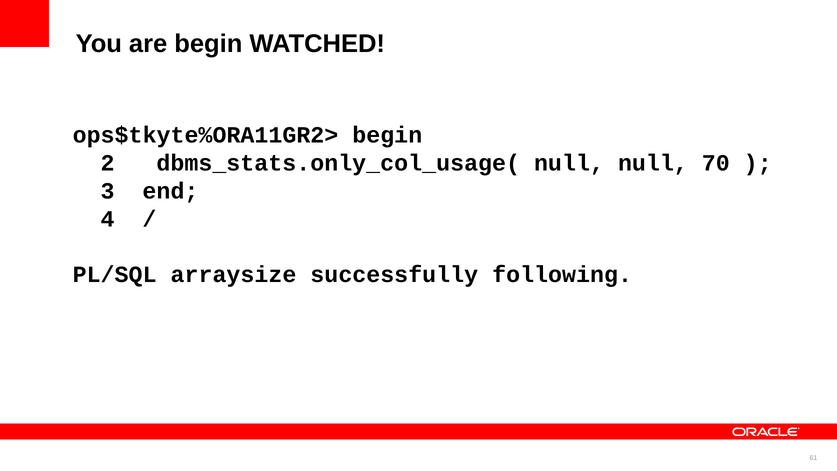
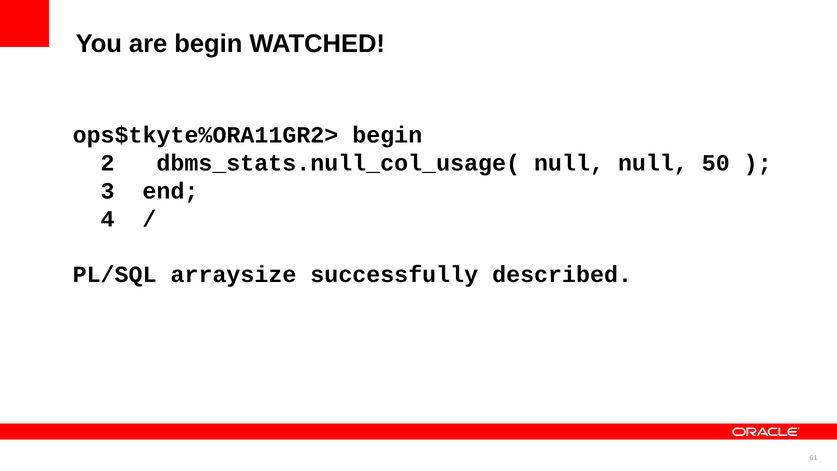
dbms_stats.only_col_usage(: dbms_stats.only_col_usage( -> dbms_stats.null_col_usage(
70: 70 -> 50
following: following -> described
